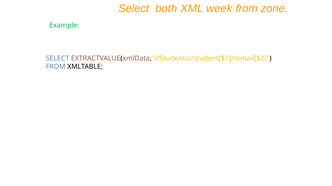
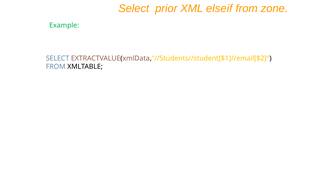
both: both -> prior
week: week -> elseif
